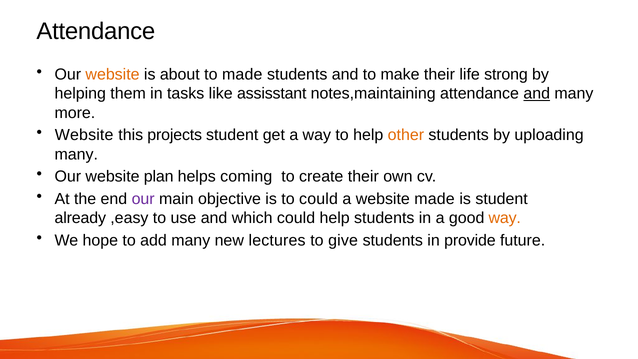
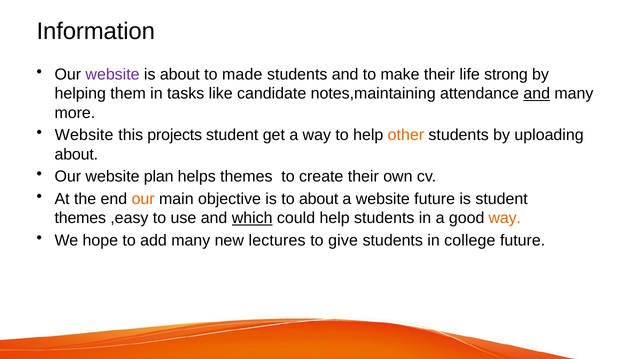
Attendance at (96, 31): Attendance -> Information
website at (113, 75) colour: orange -> purple
assisstant: assisstant -> candidate
many at (76, 154): many -> about
helps coming: coming -> themes
our at (143, 199) colour: purple -> orange
to could: could -> about
website made: made -> future
already at (80, 218): already -> themes
which underline: none -> present
provide: provide -> college
